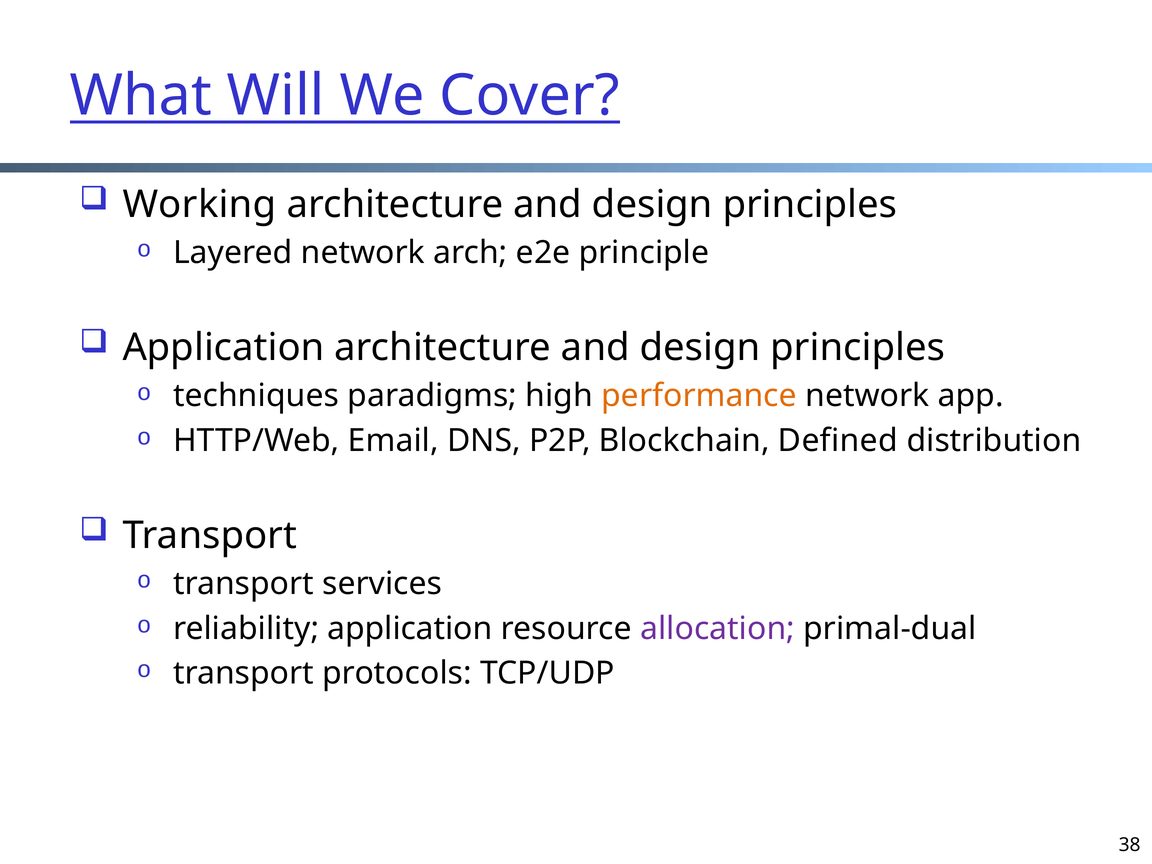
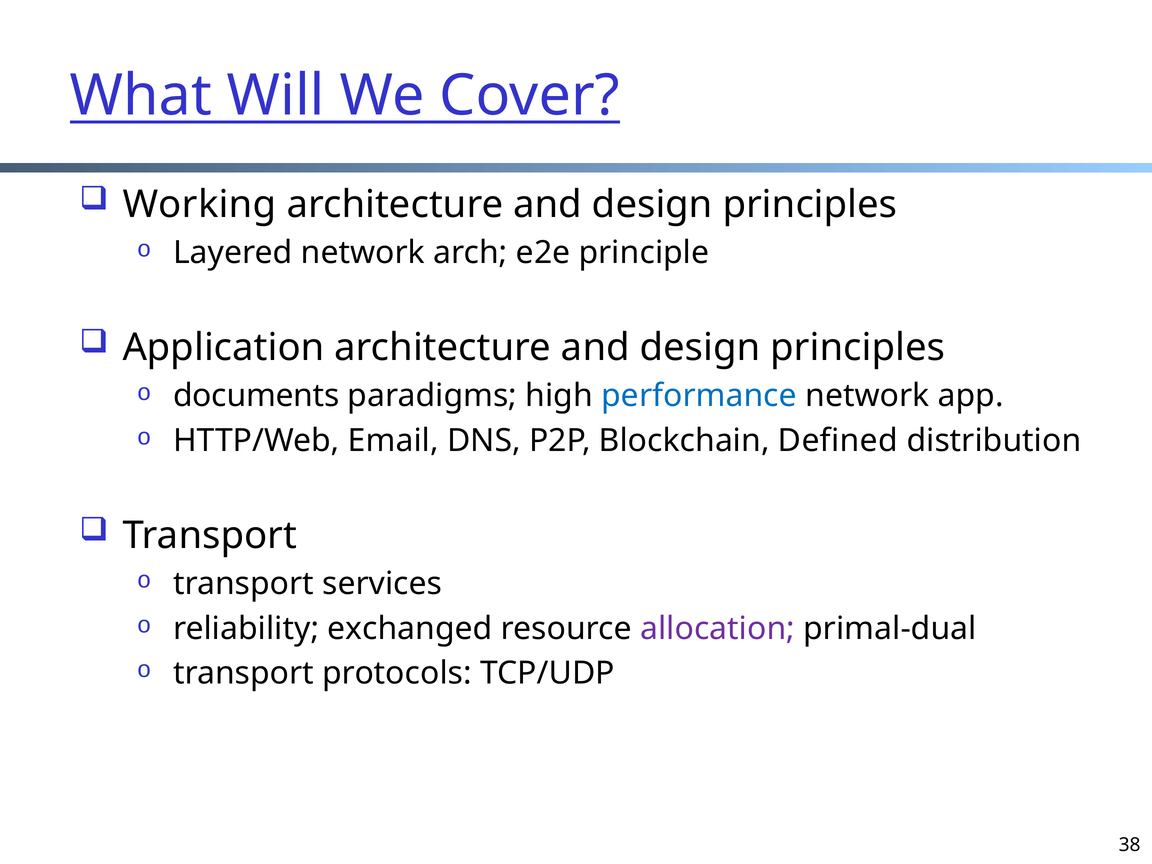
techniques: techniques -> documents
performance colour: orange -> blue
reliability application: application -> exchanged
